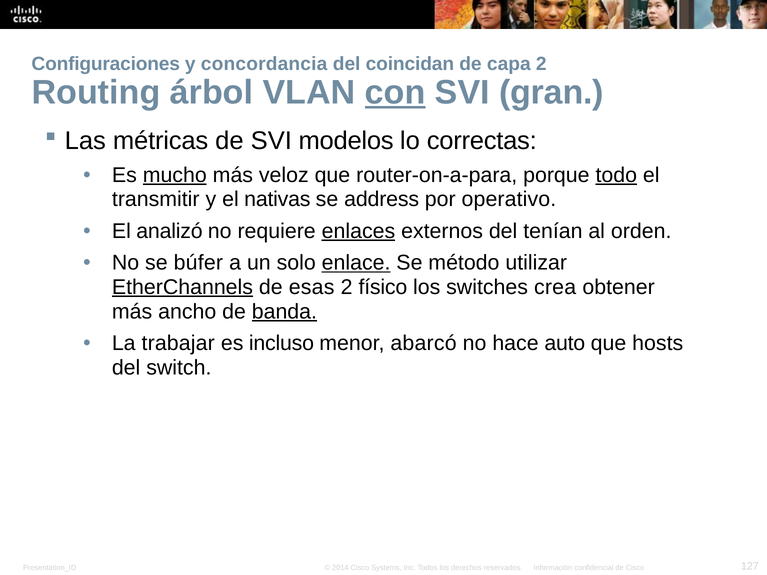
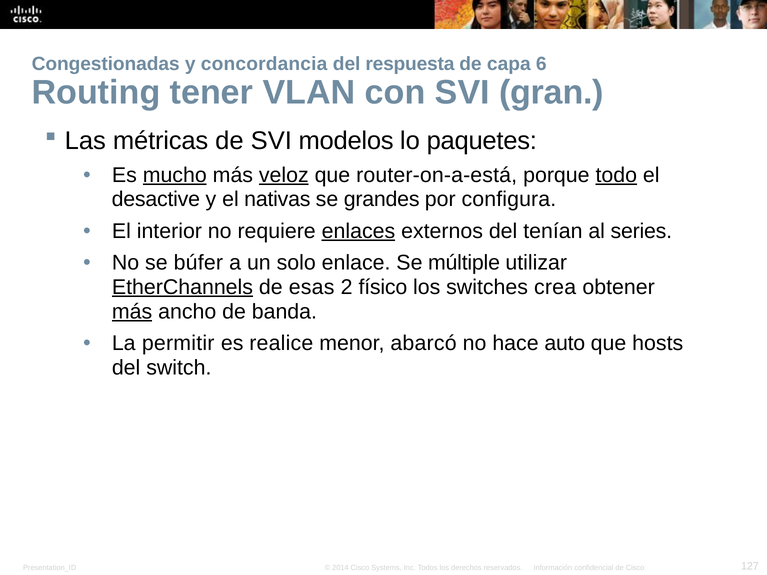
Configuraciones: Configuraciones -> Congestionadas
coincidan: coincidan -> respuesta
capa 2: 2 -> 6
árbol: árbol -> tener
con underline: present -> none
correctas: correctas -> paquetes
veloz underline: none -> present
router-on-a-para: router-on-a-para -> router-on-a-está
transmitir: transmitir -> desactive
address: address -> grandes
operativo: operativo -> configura
analizó: analizó -> interior
orden: orden -> series
enlace underline: present -> none
método: método -> múltiple
más at (132, 312) underline: none -> present
banda underline: present -> none
trabajar: trabajar -> permitir
incluso: incluso -> realice
